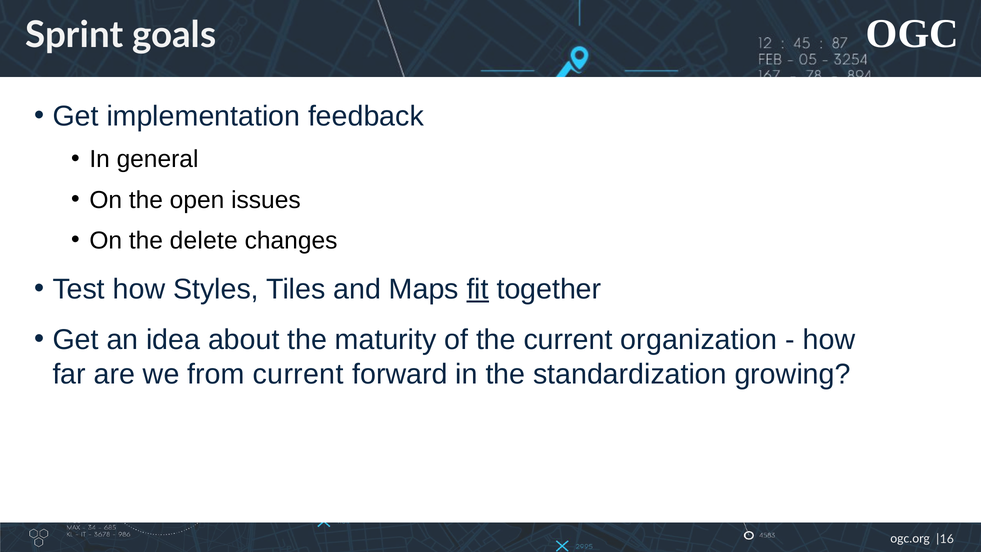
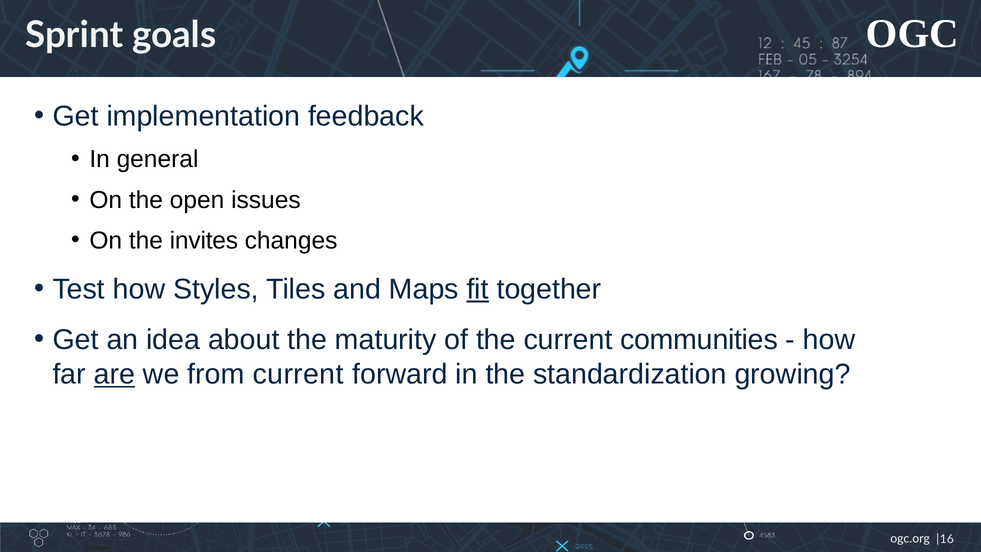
delete: delete -> invites
organization: organization -> communities
are underline: none -> present
